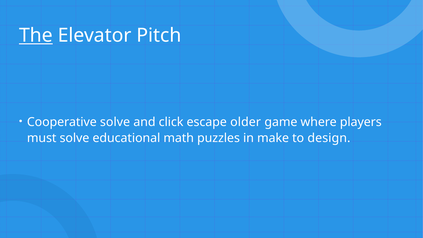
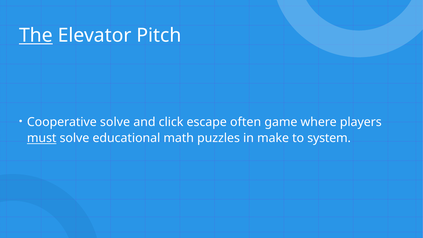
older: older -> often
must underline: none -> present
design: design -> system
